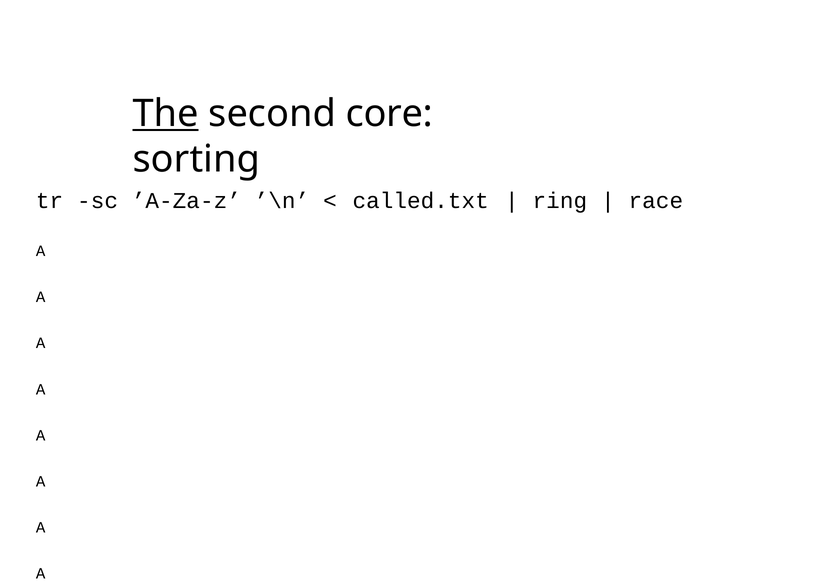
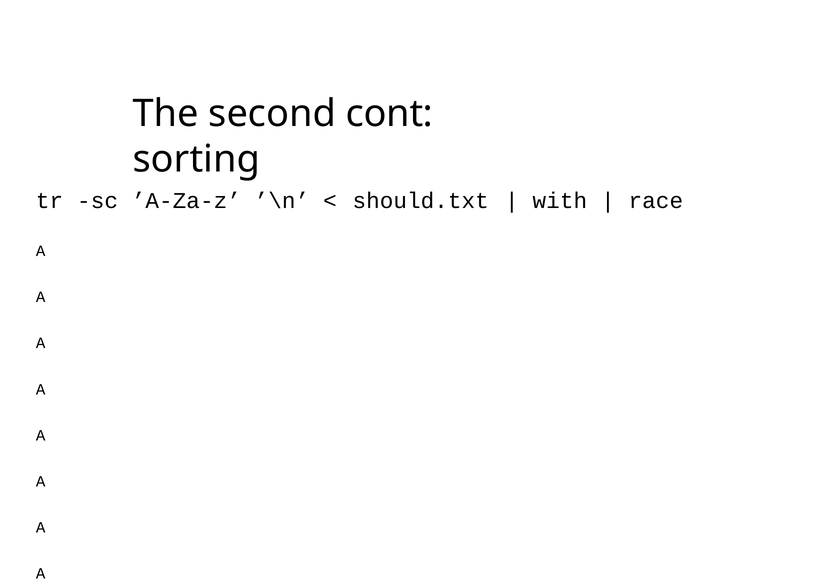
The underline: present -> none
core: core -> cont
called.txt: called.txt -> should.txt
ring: ring -> with
